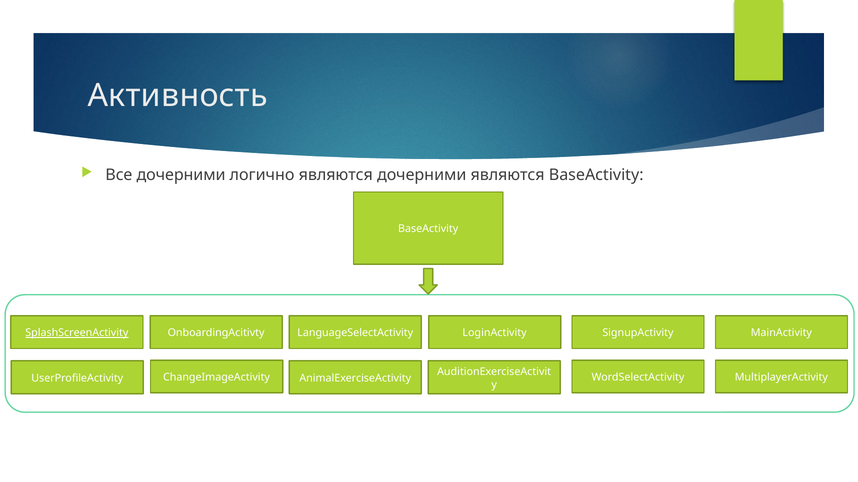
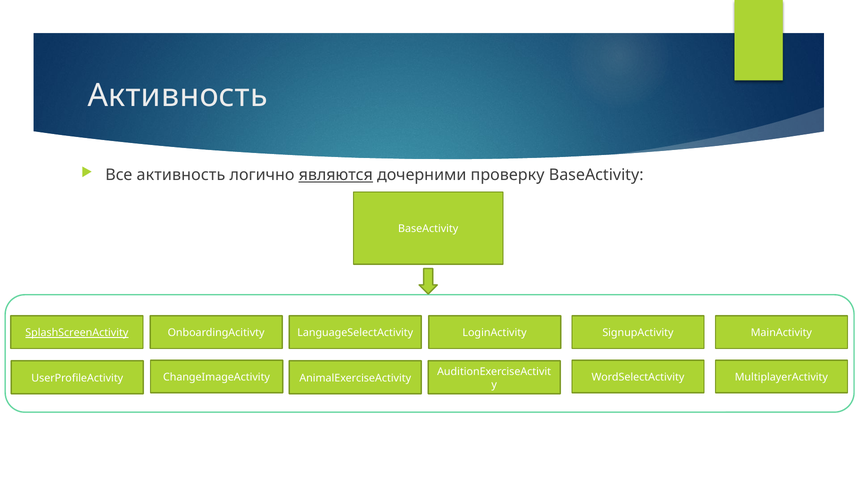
Все дочерними: дочерними -> активность
являются at (336, 175) underline: none -> present
дочерними являются: являются -> проверку
